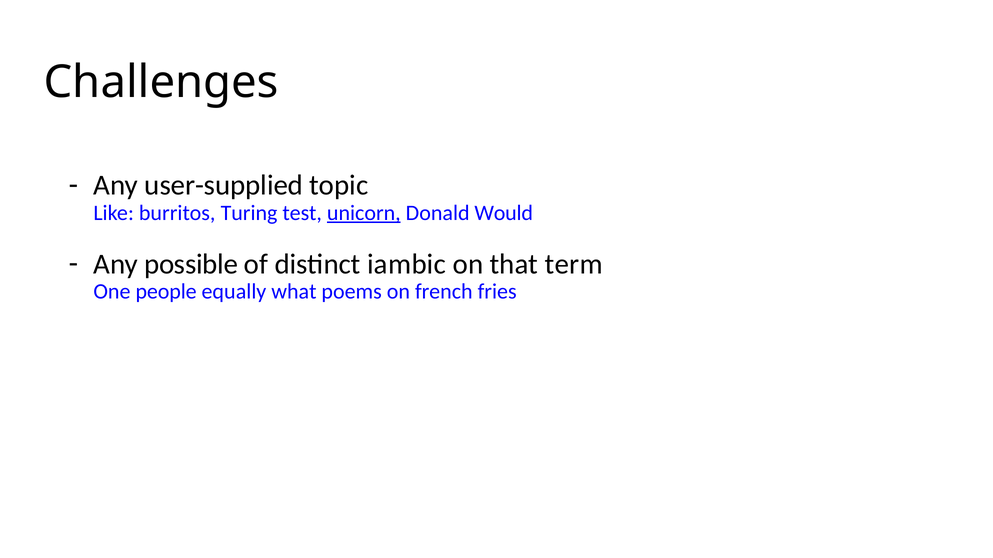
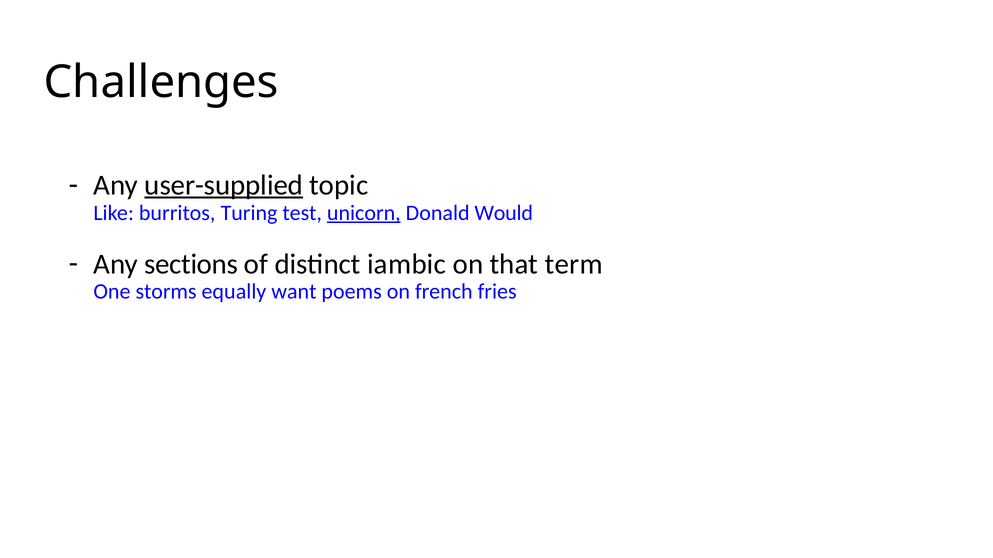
user-supplied underline: none -> present
possible: possible -> sections
people: people -> storms
what: what -> want
